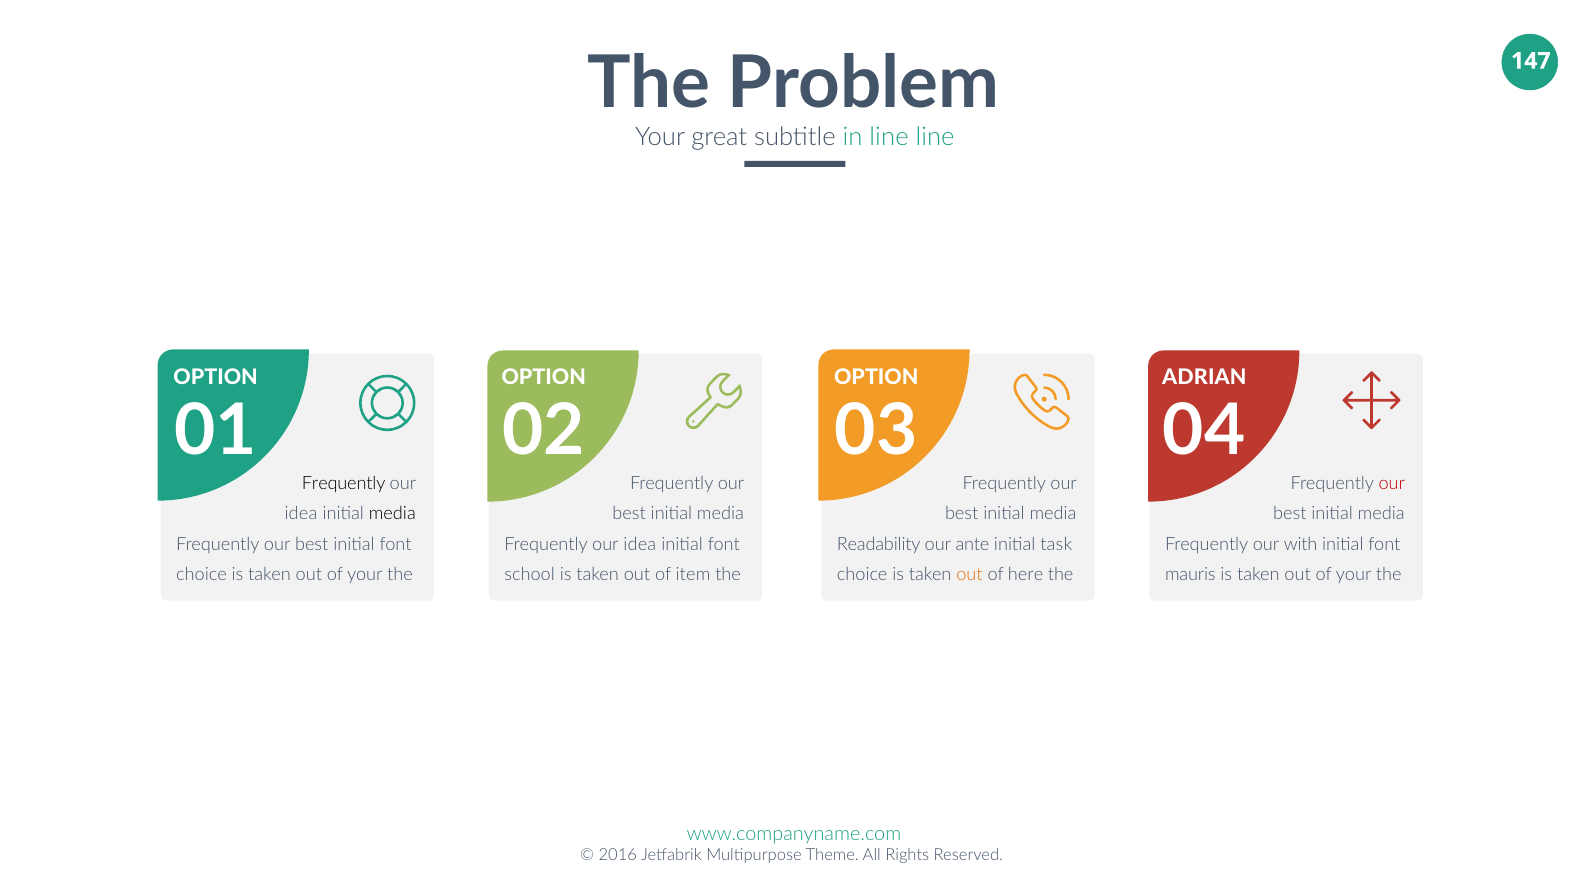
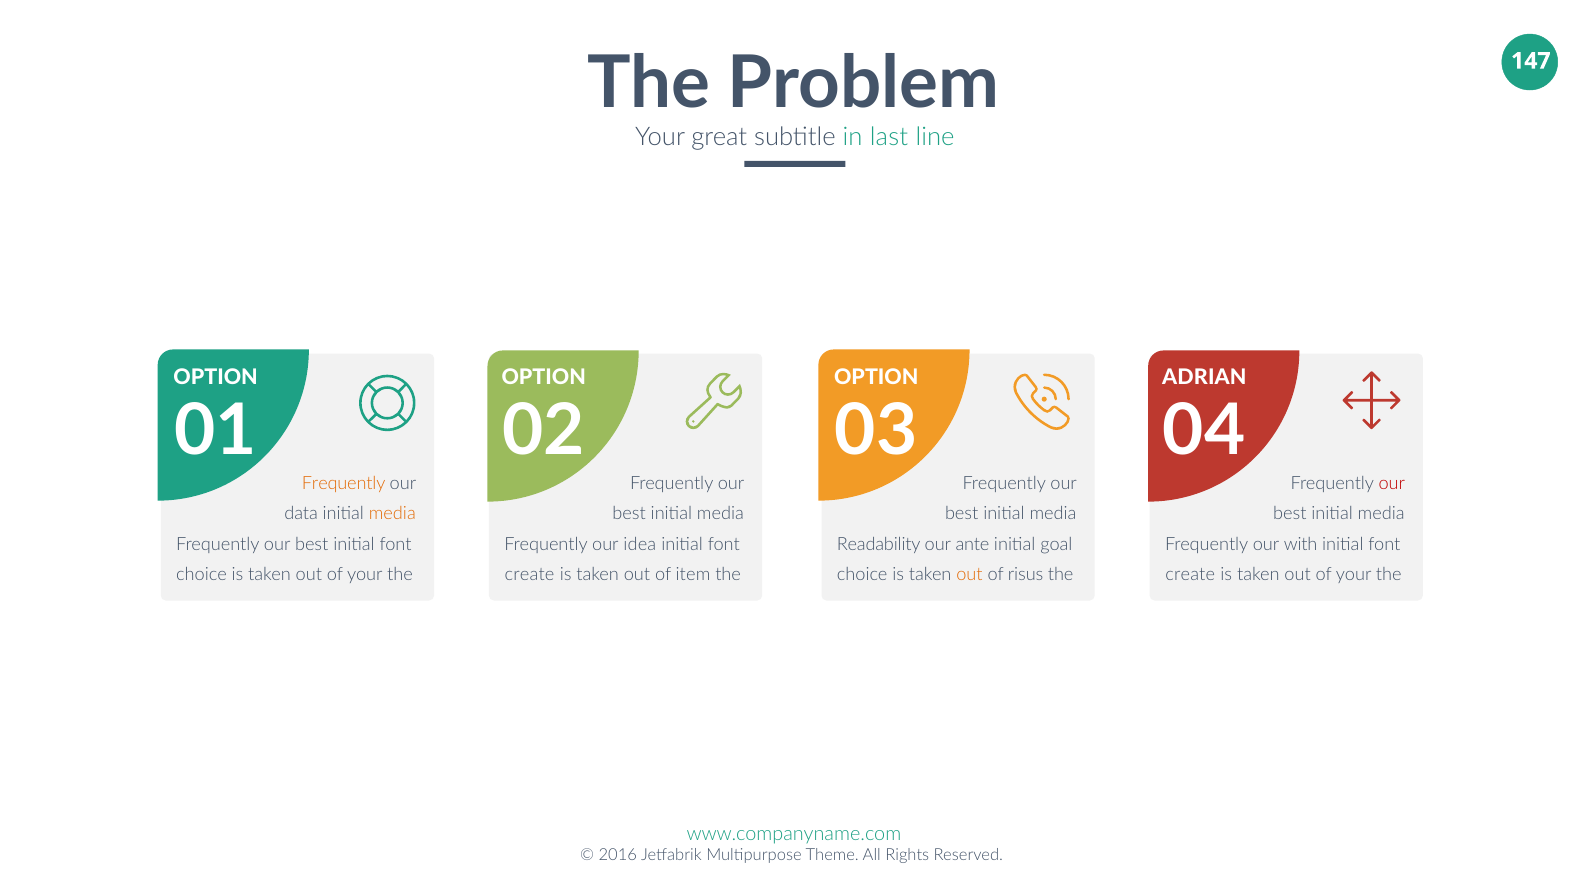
in line: line -> last
Frequently at (344, 484) colour: black -> orange
idea at (301, 514): idea -> data
media at (392, 514) colour: black -> orange
task: task -> goal
school at (530, 575): school -> create
here: here -> risus
mauris at (1190, 575): mauris -> create
